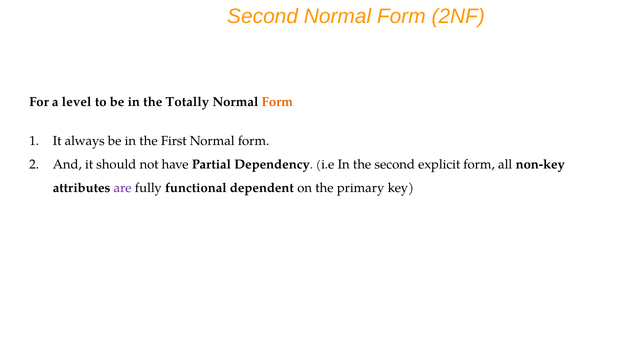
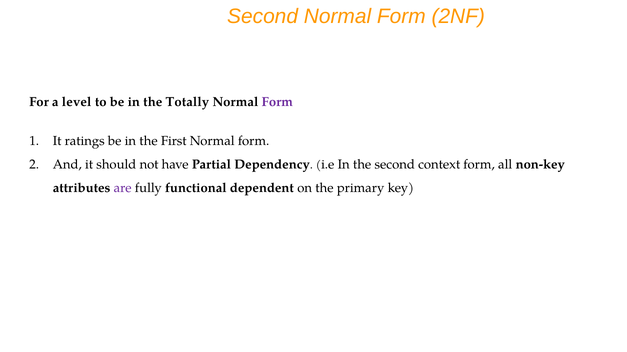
Form at (277, 102) colour: orange -> purple
always: always -> ratings
explicit: explicit -> context
